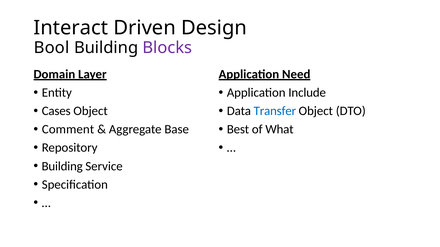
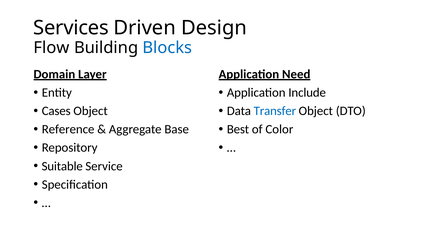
Interact: Interact -> Services
Bool: Bool -> Flow
Blocks colour: purple -> blue
Comment: Comment -> Reference
What: What -> Color
Building at (62, 166): Building -> Suitable
